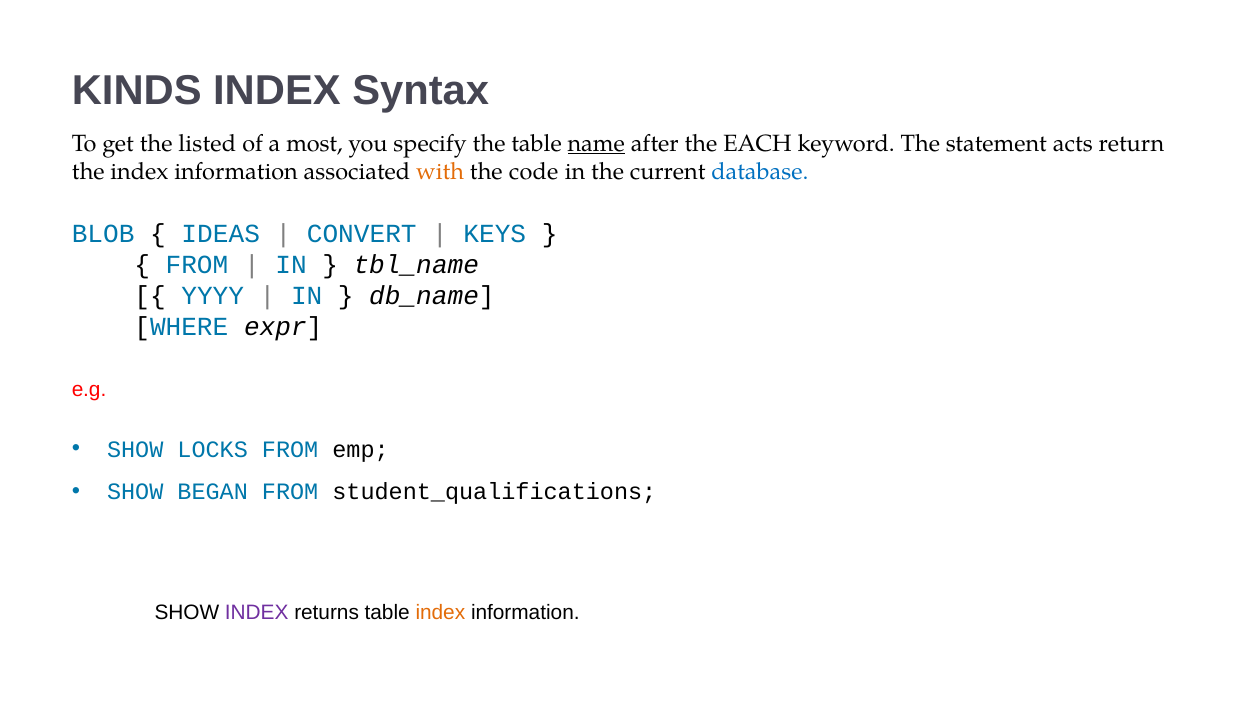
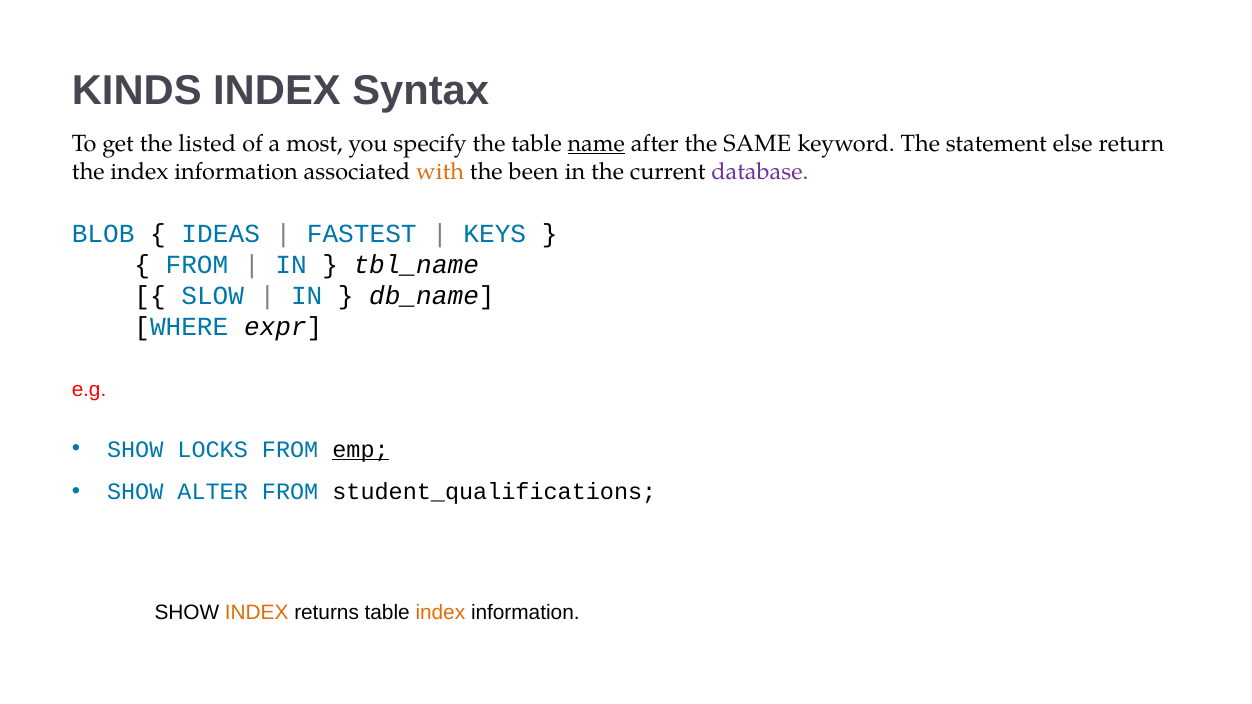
EACH: EACH -> SAME
acts: acts -> else
code: code -> been
database colour: blue -> purple
CONVERT: CONVERT -> FASTEST
YYYY: YYYY -> SLOW
emp underline: none -> present
BEGAN: BEGAN -> ALTER
INDEX at (257, 612) colour: purple -> orange
